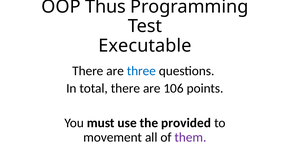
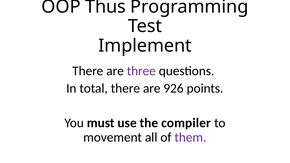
Executable: Executable -> Implement
three colour: blue -> purple
106: 106 -> 926
provided: provided -> compiler
